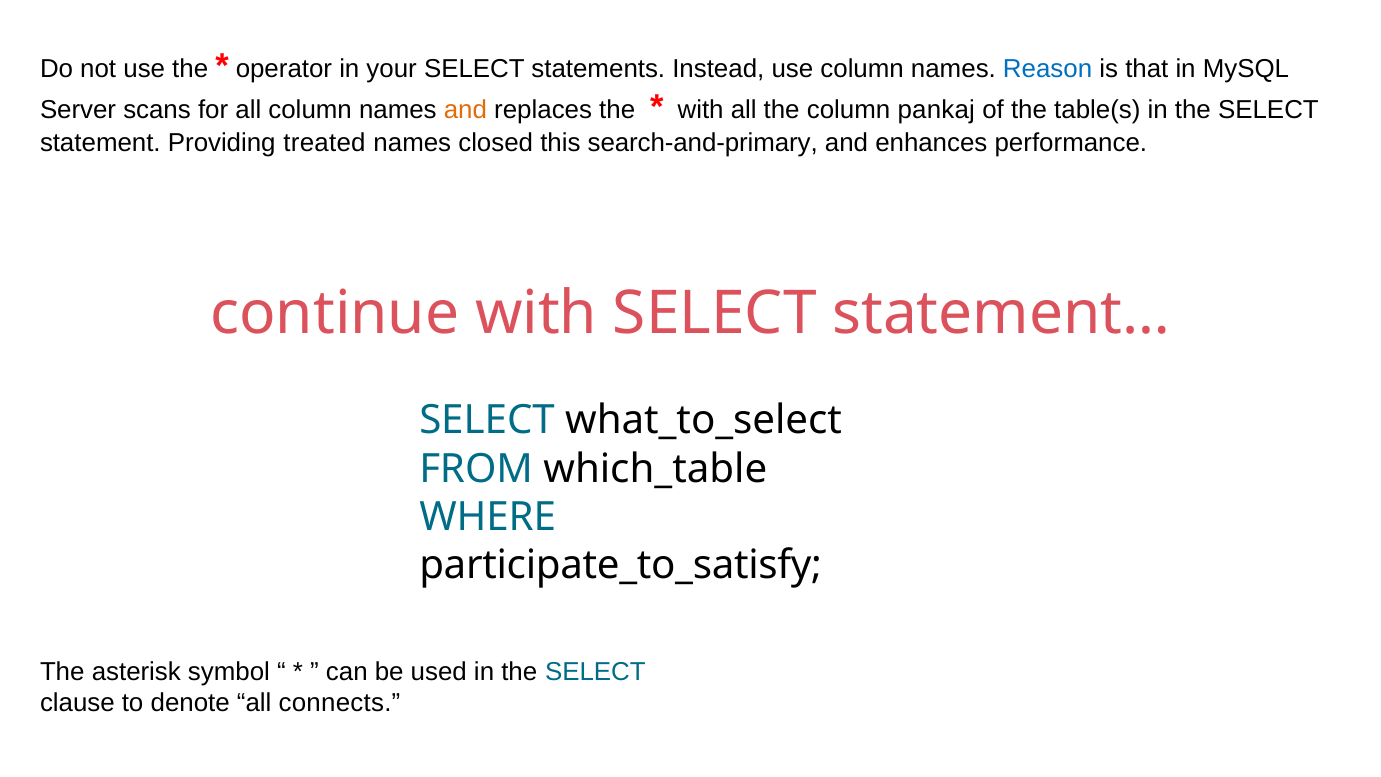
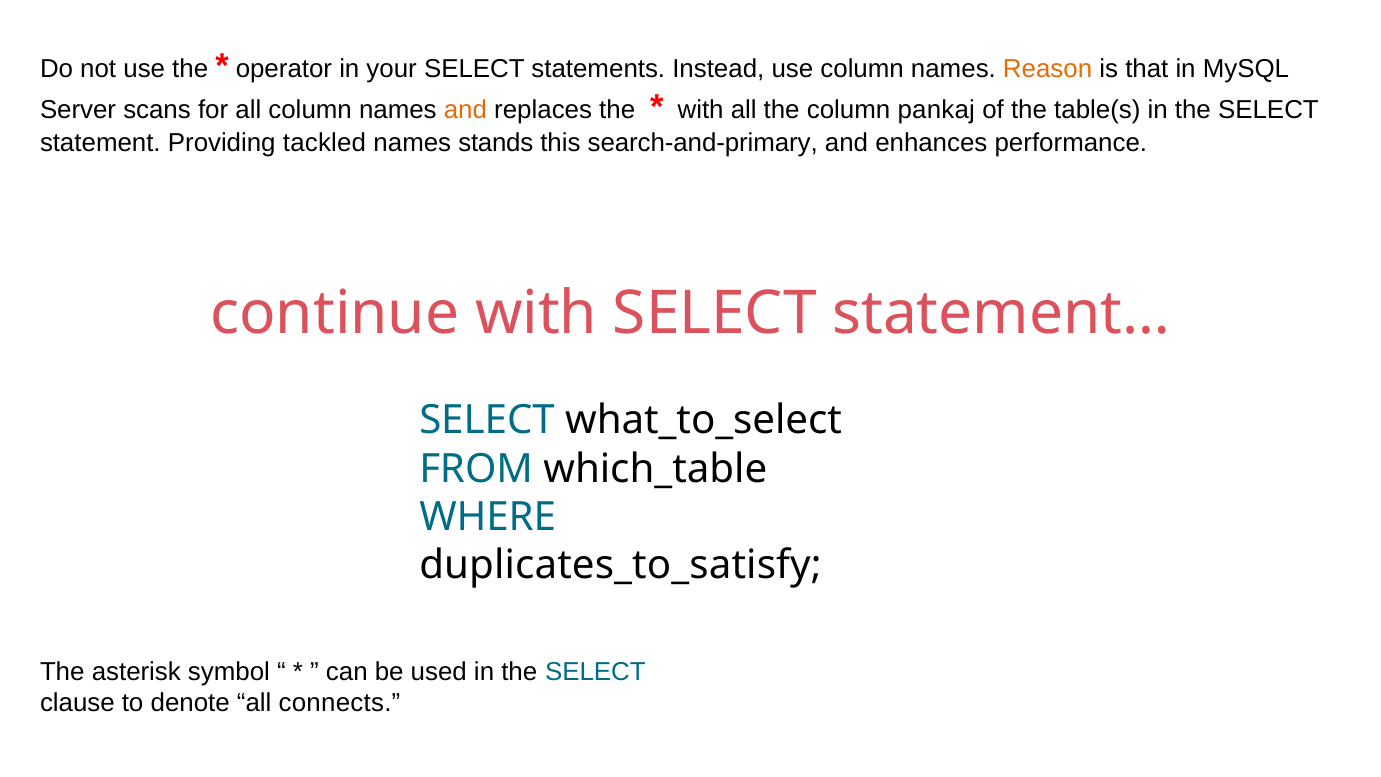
Reason colour: blue -> orange
treated: treated -> tackled
closed: closed -> stands
participate_to_satisfy: participate_to_satisfy -> duplicates_to_satisfy
